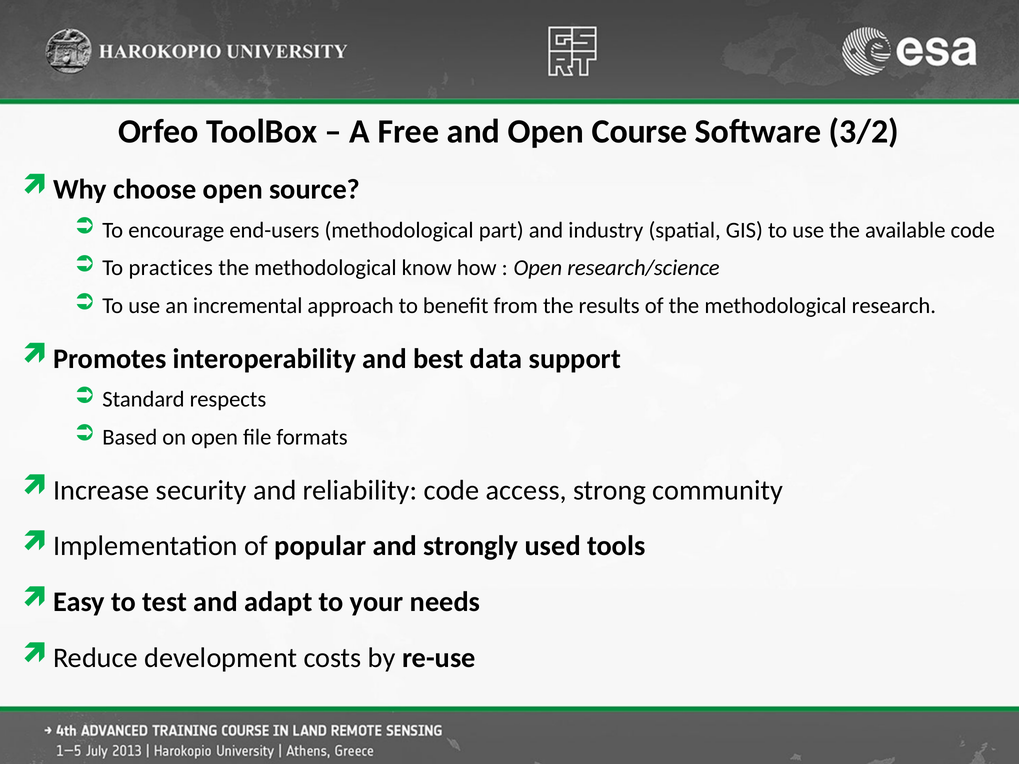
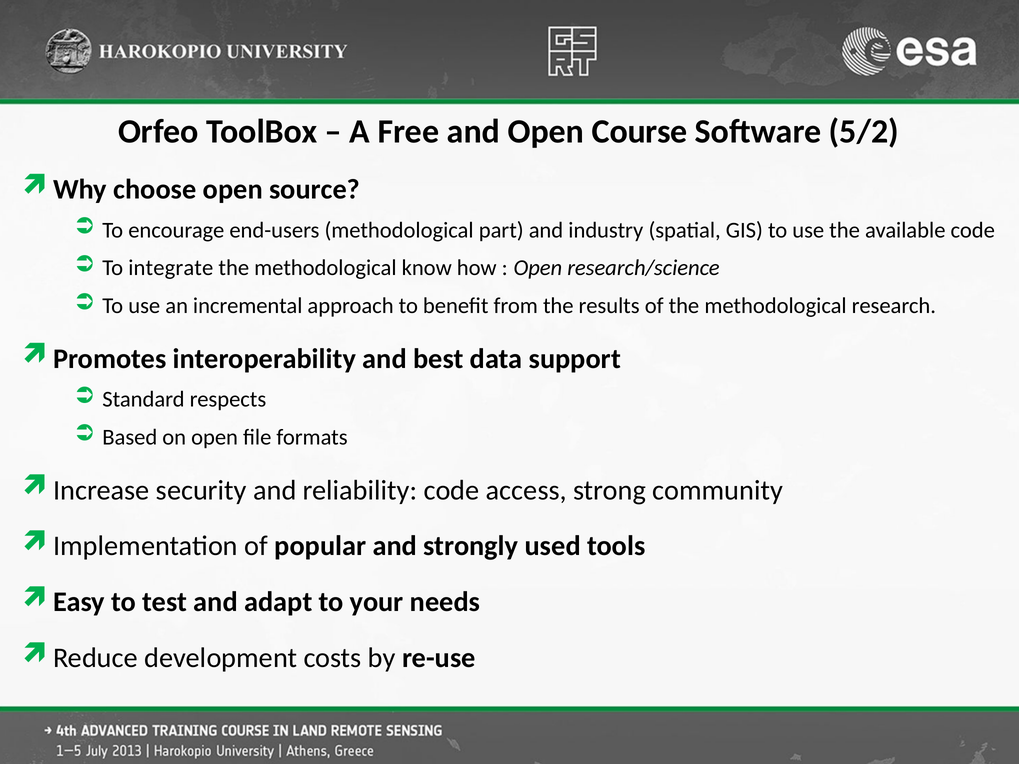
3/2: 3/2 -> 5/2
practices: practices -> integrate
